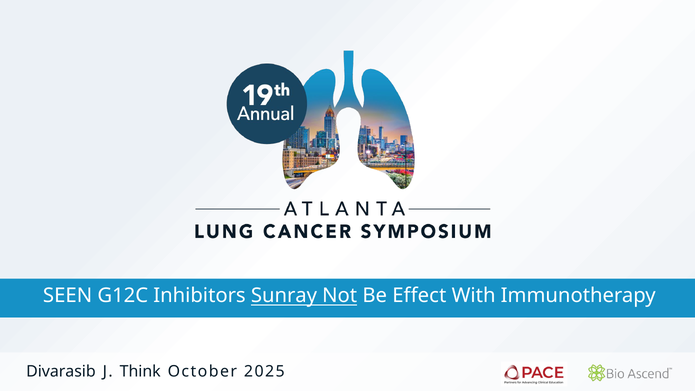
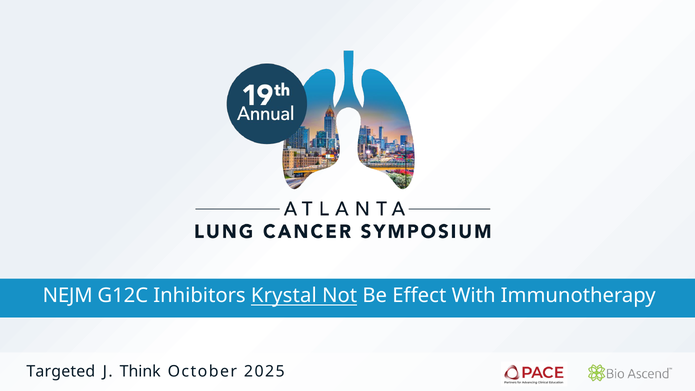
SEEN: SEEN -> NEJM
Sunray: Sunray -> Krystal
Divarasib: Divarasib -> Targeted
